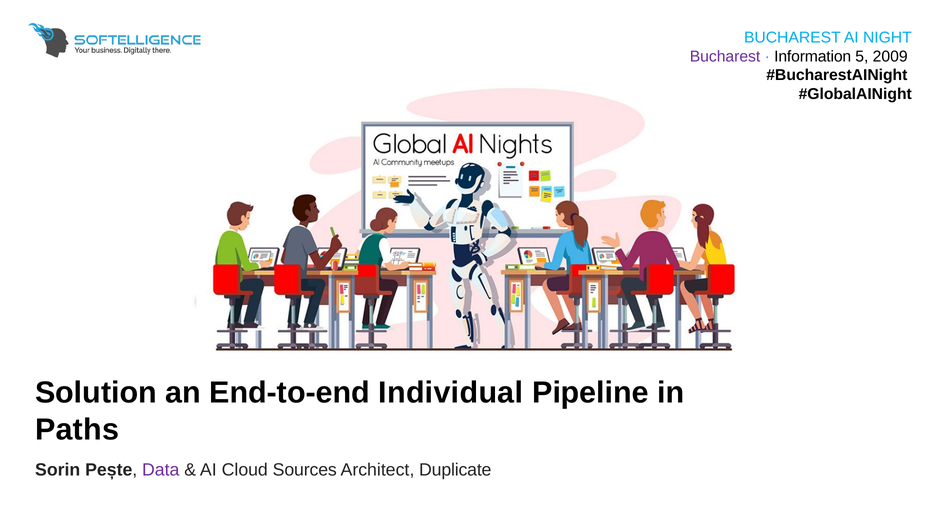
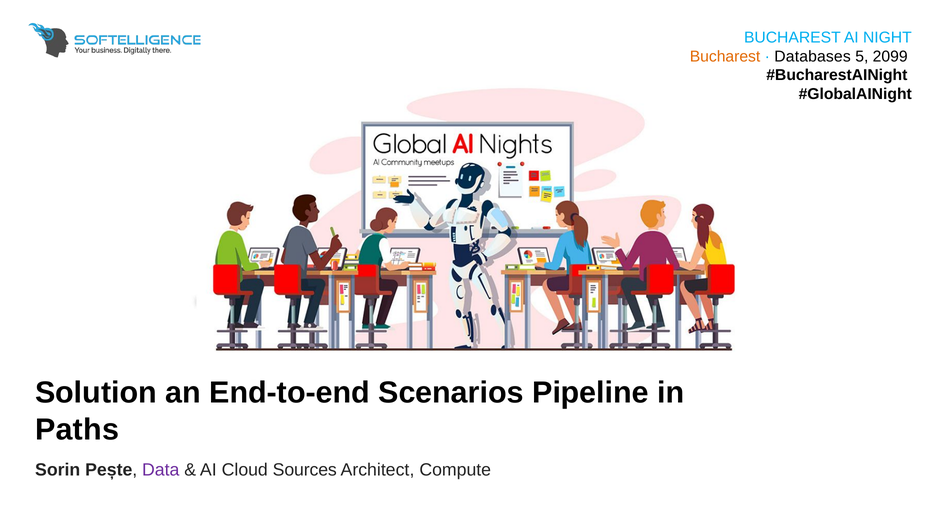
Bucharest at (725, 56) colour: purple -> orange
Information: Information -> Databases
2009: 2009 -> 2099
Individual: Individual -> Scenarios
Duplicate: Duplicate -> Compute
